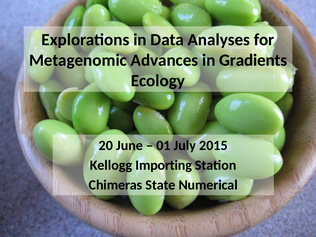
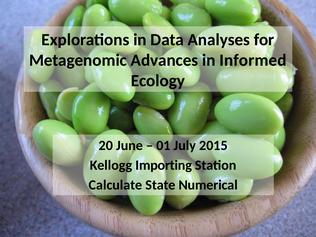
Gradients: Gradients -> Informed
Chimeras: Chimeras -> Calculate
